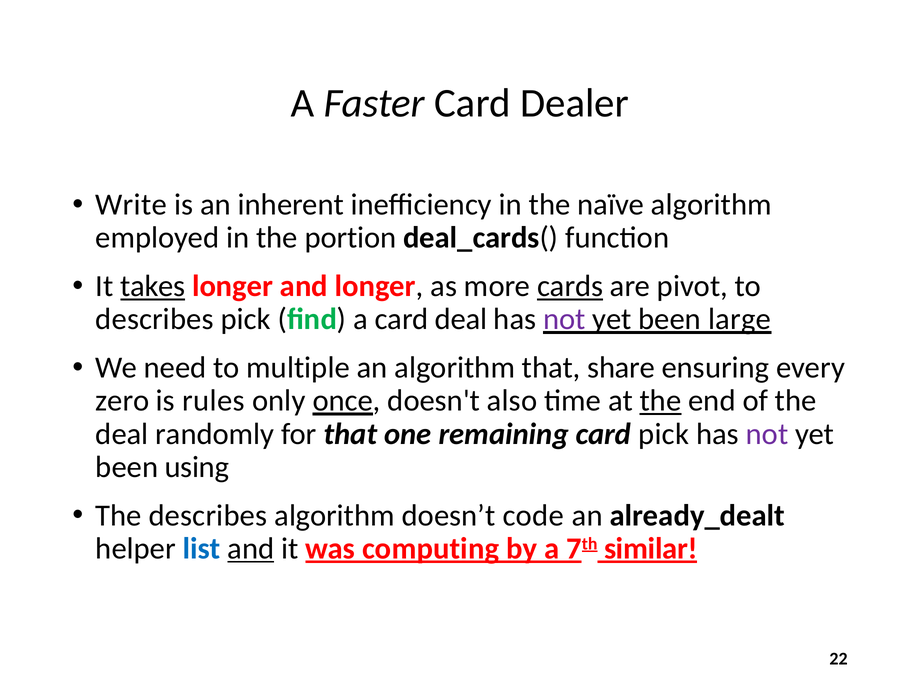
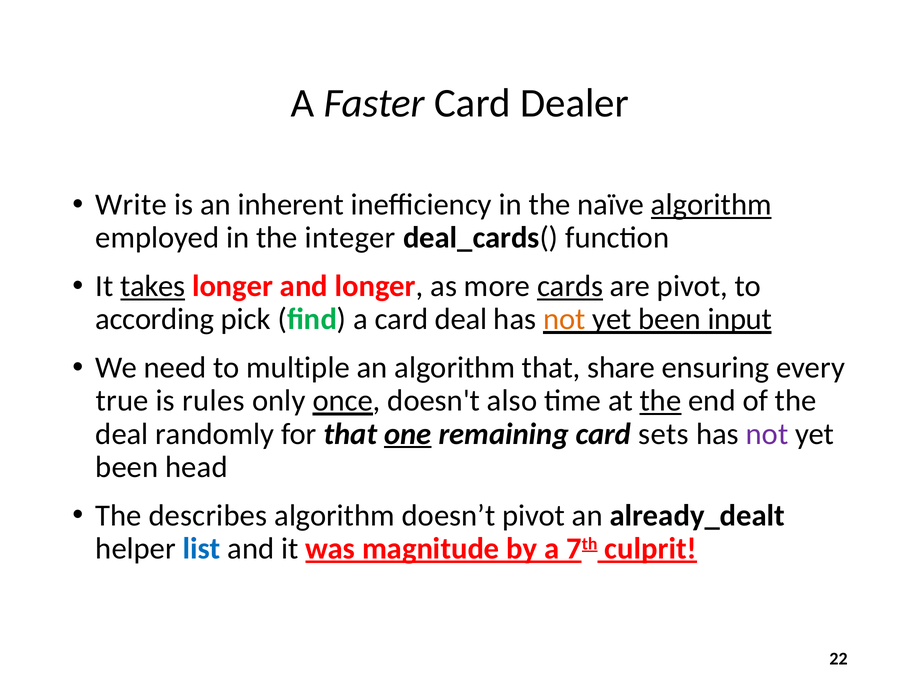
algorithm at (711, 205) underline: none -> present
portion: portion -> integer
describes at (155, 319): describes -> according
not at (564, 319) colour: purple -> orange
large: large -> input
zero: zero -> true
one underline: none -> present
card pick: pick -> sets
using: using -> head
doesn’t code: code -> pivot
and at (251, 549) underline: present -> none
computing: computing -> magnitude
similar: similar -> culprit
